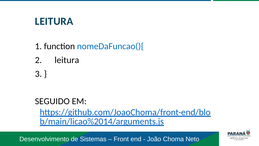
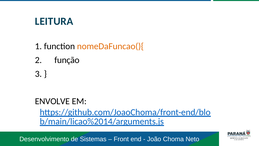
nomeDaFuncao(){ colour: blue -> orange
2 leitura: leitura -> função
SEGUIDO: SEGUIDO -> ENVOLVE
